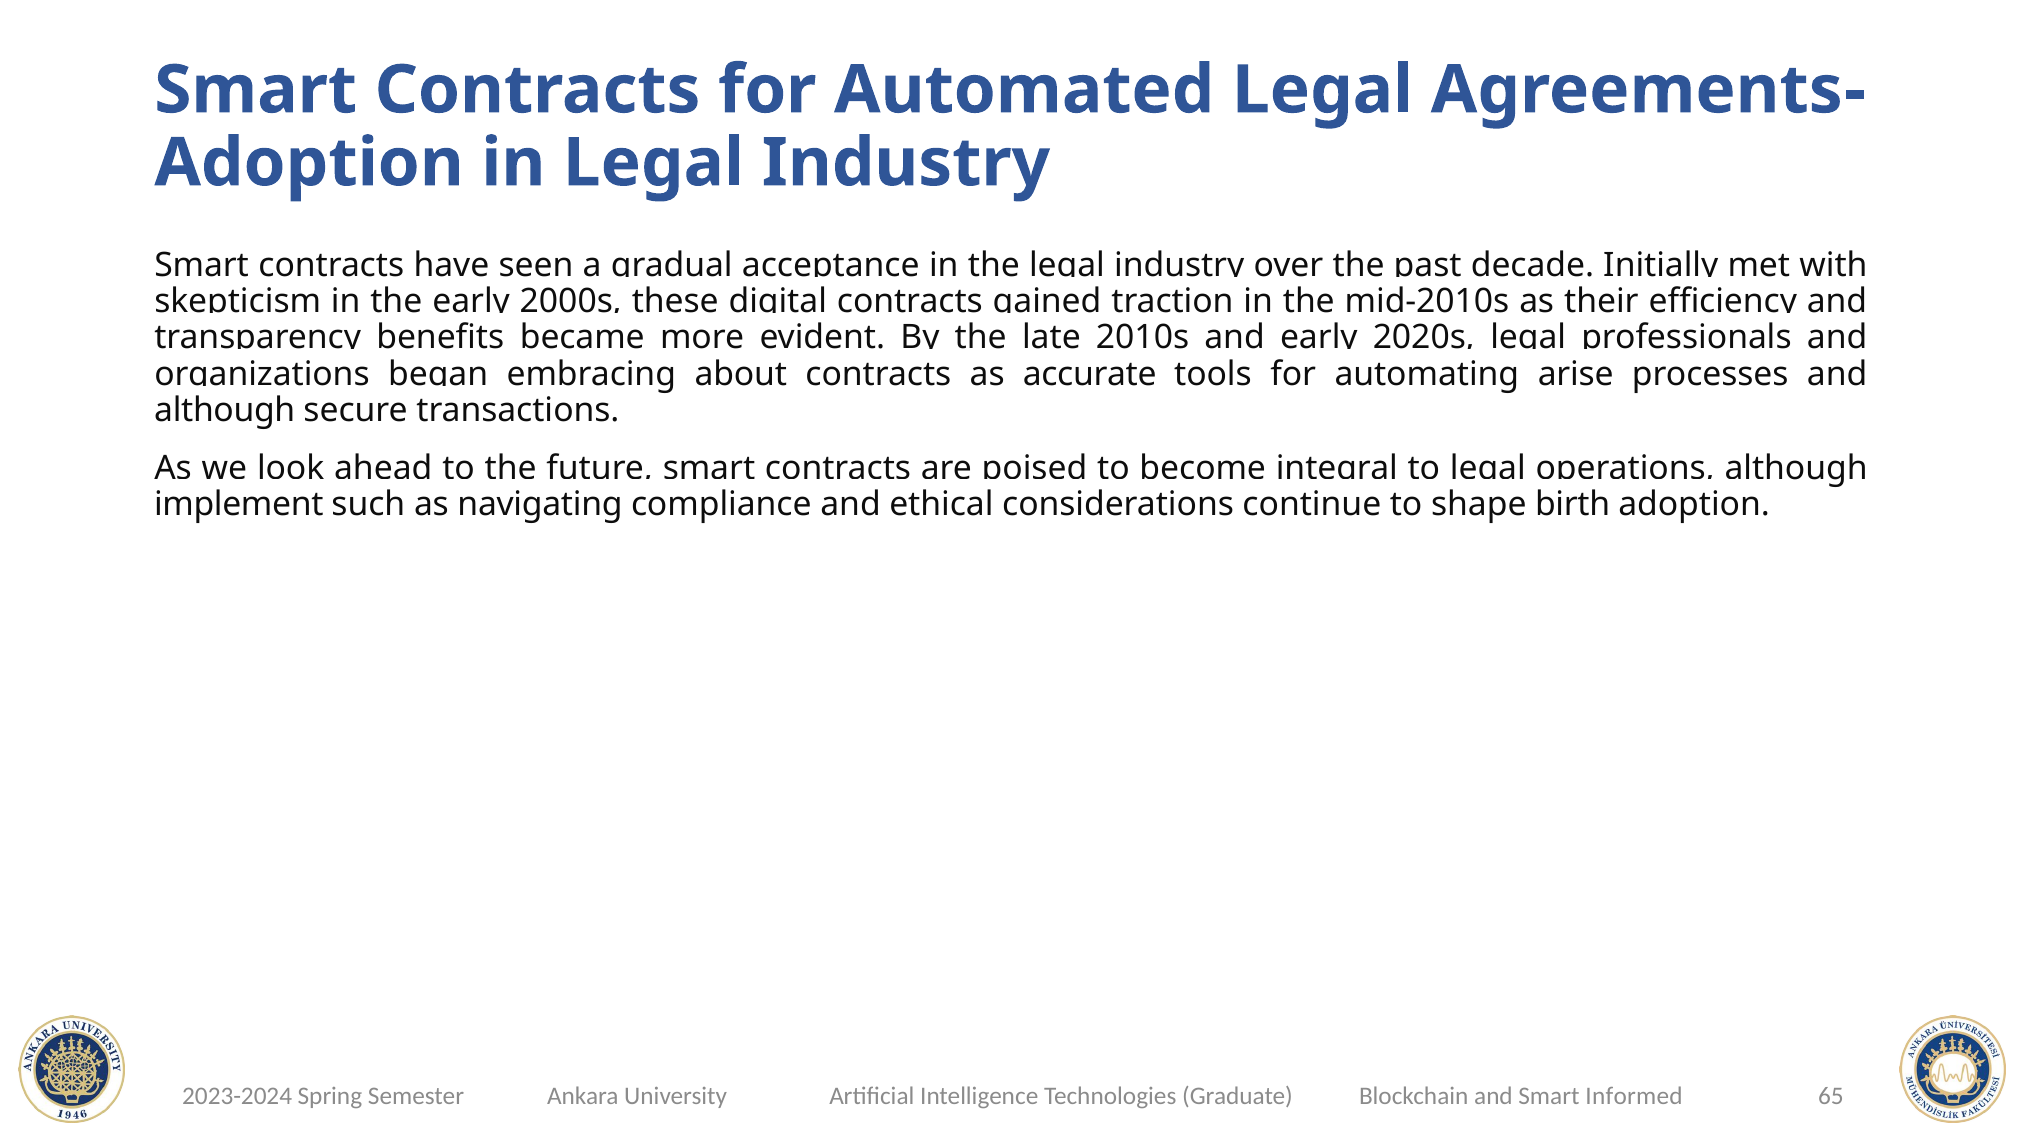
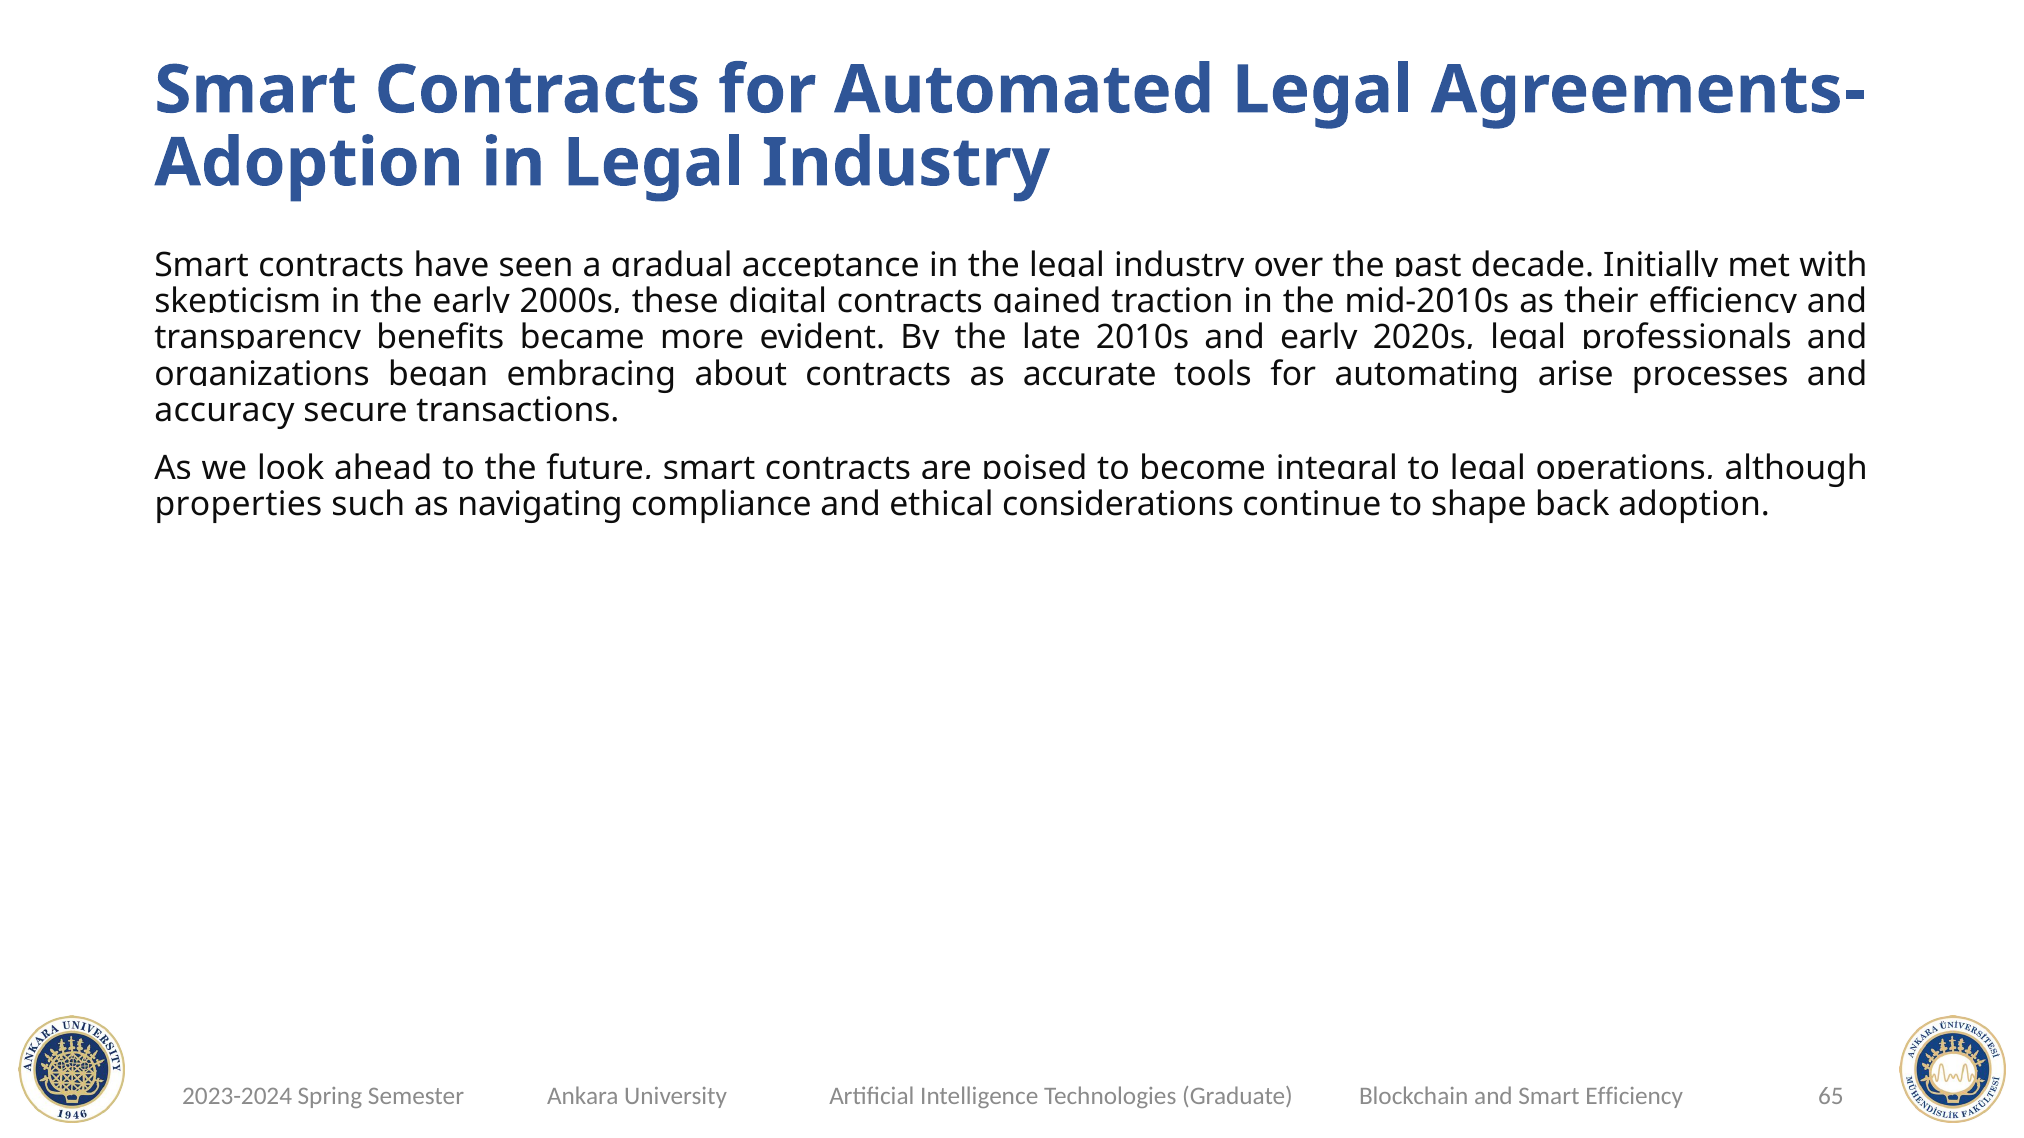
although at (225, 411): although -> accuracy
implement: implement -> properties
birth: birth -> back
Smart Informed: Informed -> Efficiency
